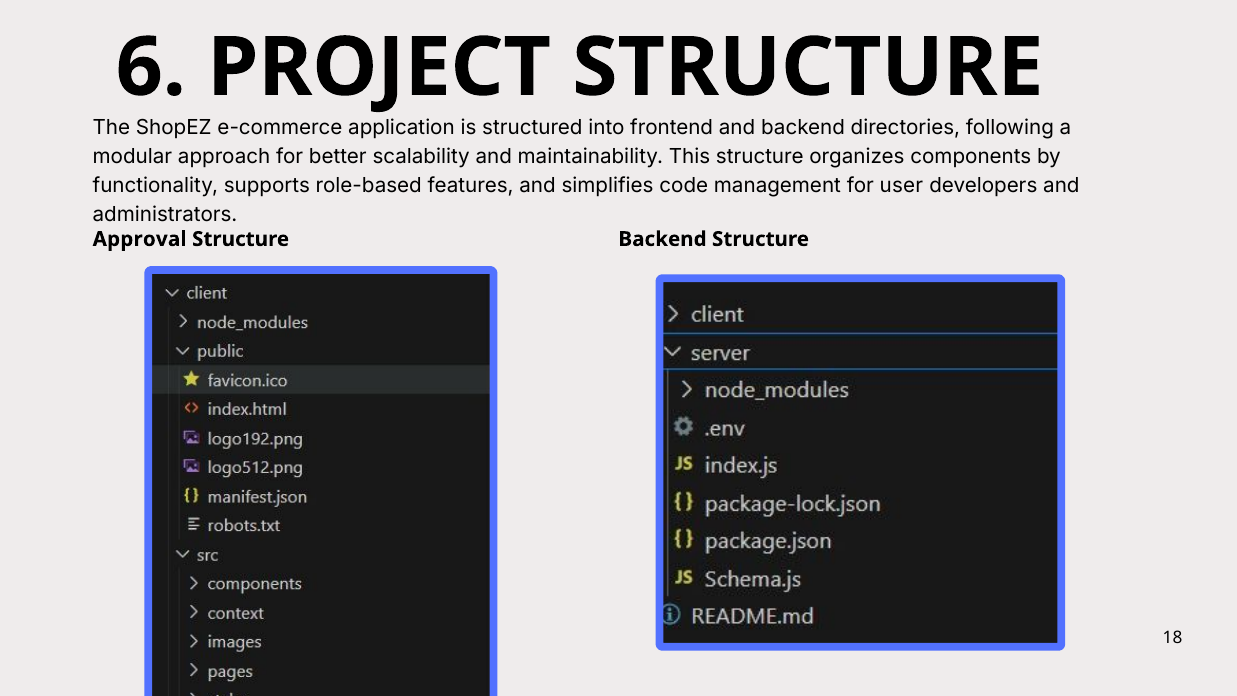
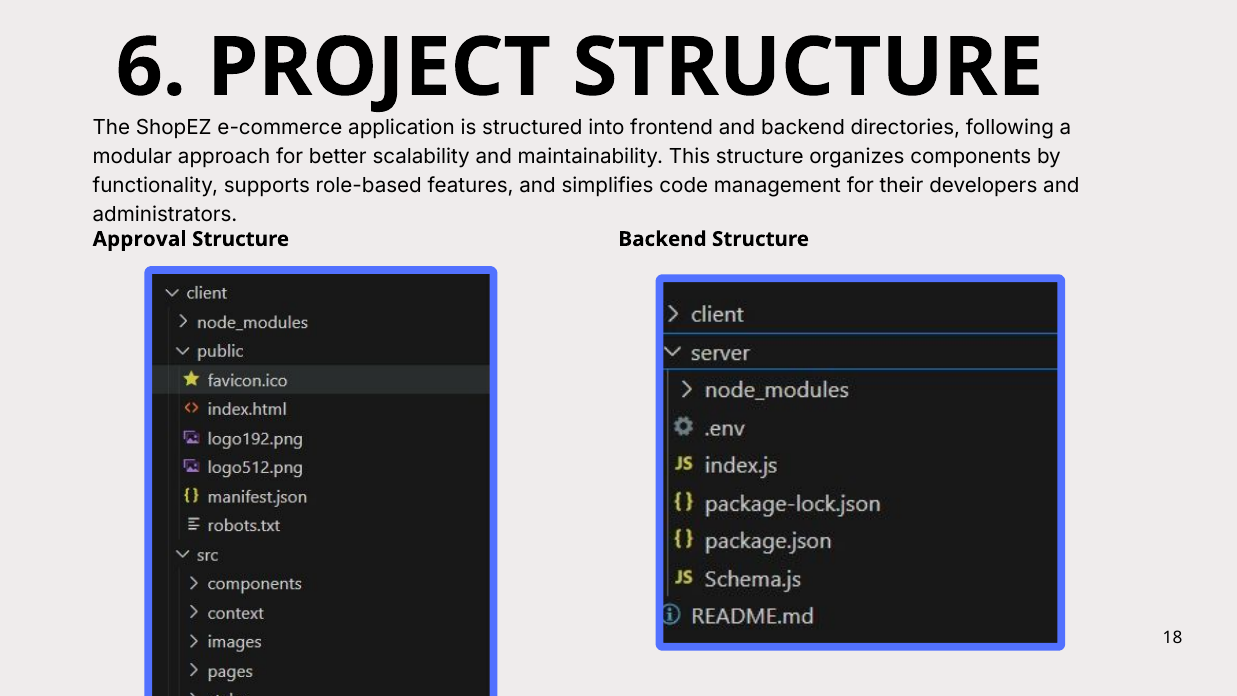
user: user -> their
